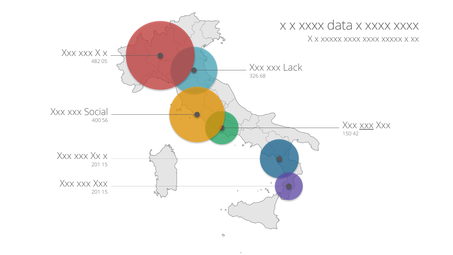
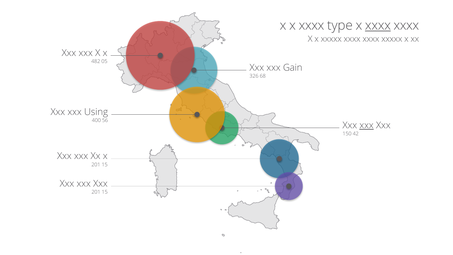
data: data -> type
xxxx at (378, 25) underline: none -> present
Lack: Lack -> Gain
Social: Social -> Using
